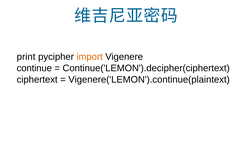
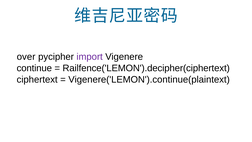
print: print -> over
import colour: orange -> purple
Continue('LEMON').decipher(ciphertext: Continue('LEMON').decipher(ciphertext -> Railfence('LEMON').decipher(ciphertext
